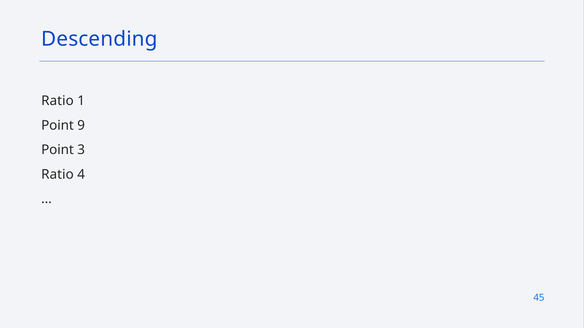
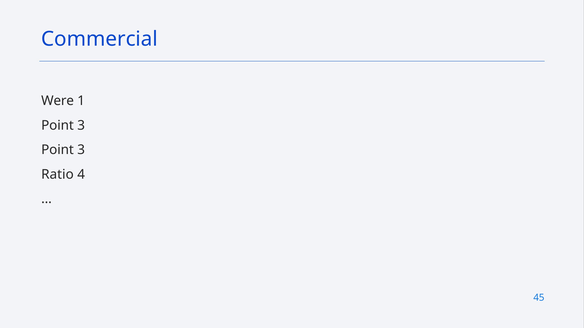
Descending: Descending -> Commercial
Ratio at (57, 101): Ratio -> Were
9 at (81, 125): 9 -> 3
